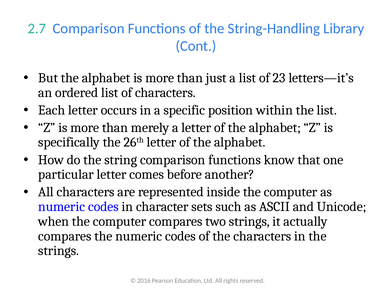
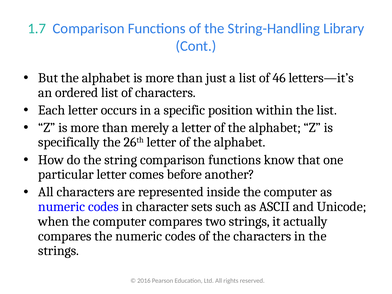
2.7: 2.7 -> 1.7
23: 23 -> 46
